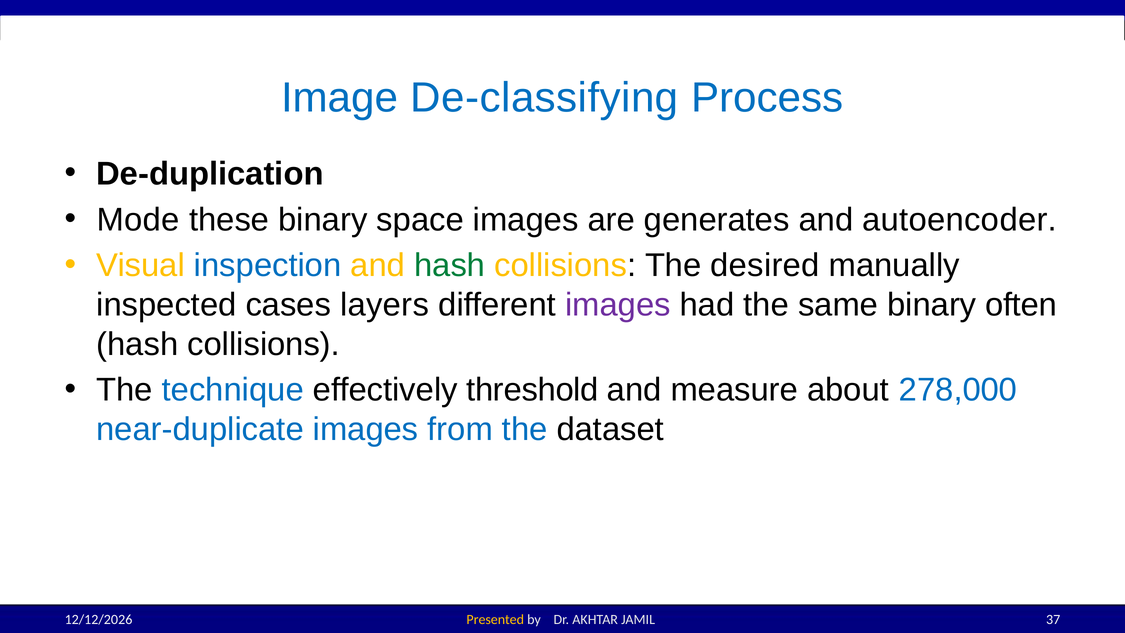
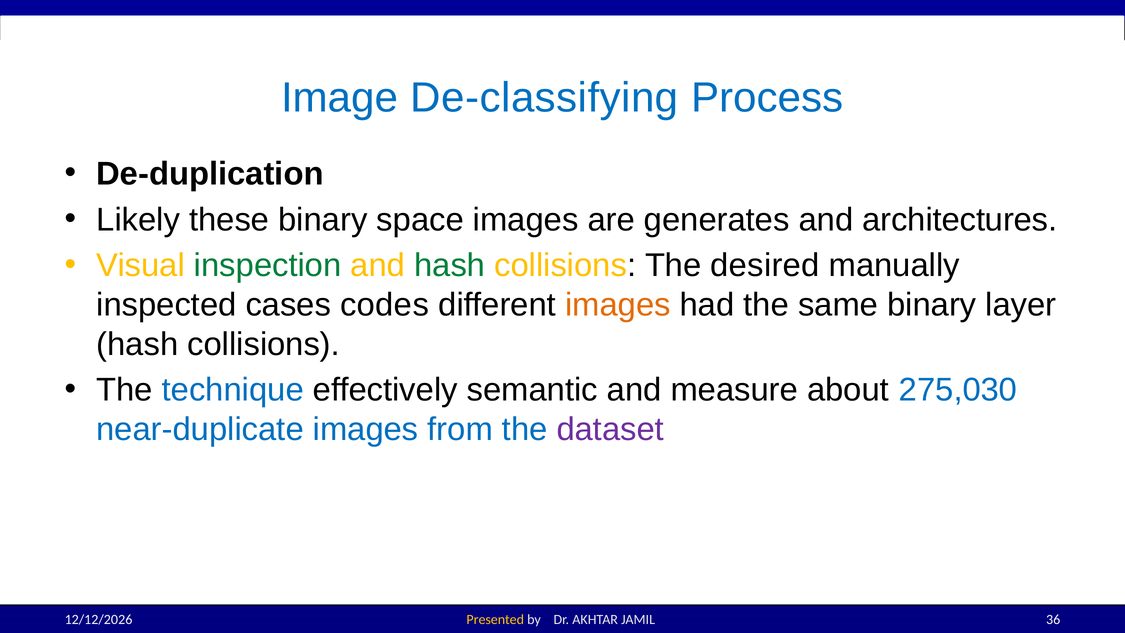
Mode: Mode -> Likely
autoencoder: autoencoder -> architectures
inspection colour: blue -> green
layers: layers -> codes
images at (618, 305) colour: purple -> orange
often: often -> layer
threshold: threshold -> semantic
278,000: 278,000 -> 275,030
dataset colour: black -> purple
37: 37 -> 36
